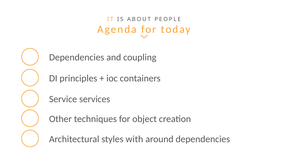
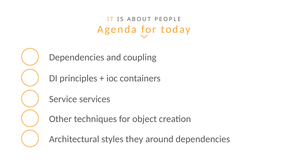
with: with -> they
